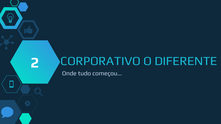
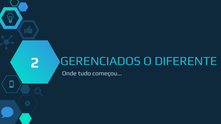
CORPORATIVO: CORPORATIVO -> GERENCIADOS
